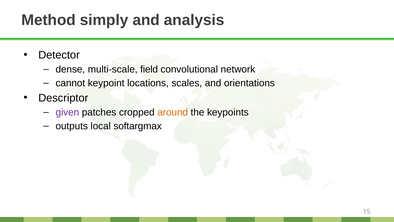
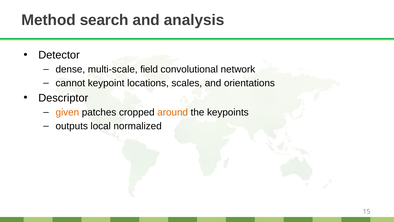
simply: simply -> search
given colour: purple -> orange
softargmax: softargmax -> normalized
